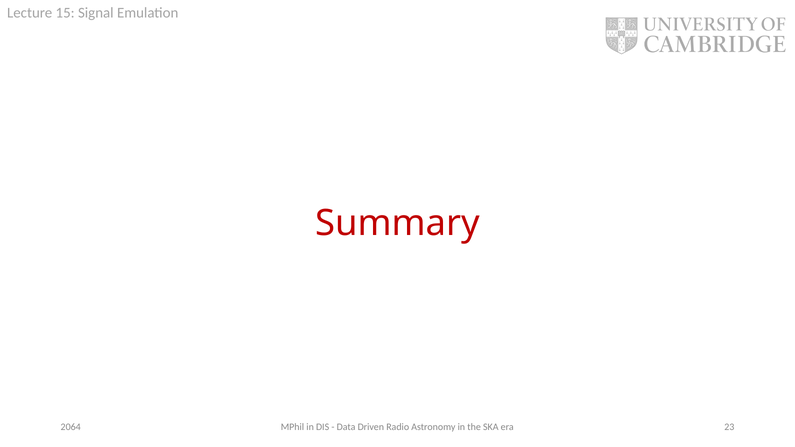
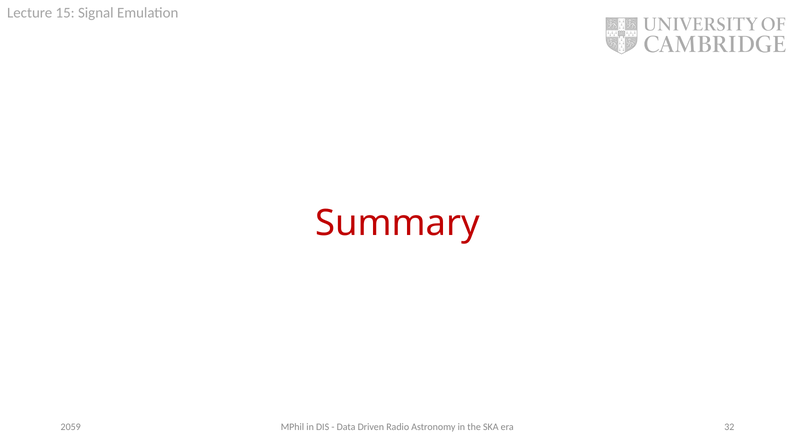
23: 23 -> 32
2064: 2064 -> 2059
